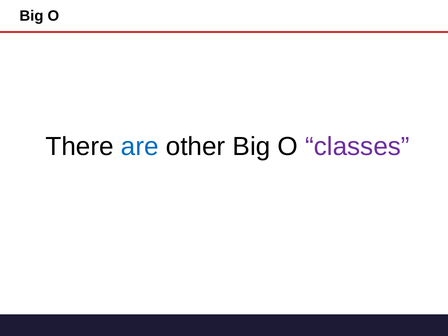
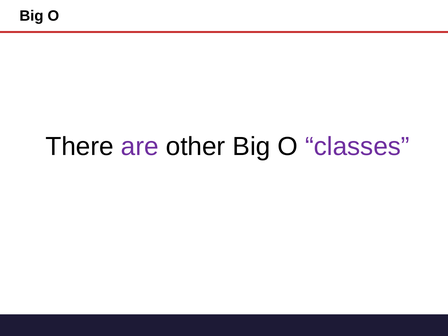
are colour: blue -> purple
